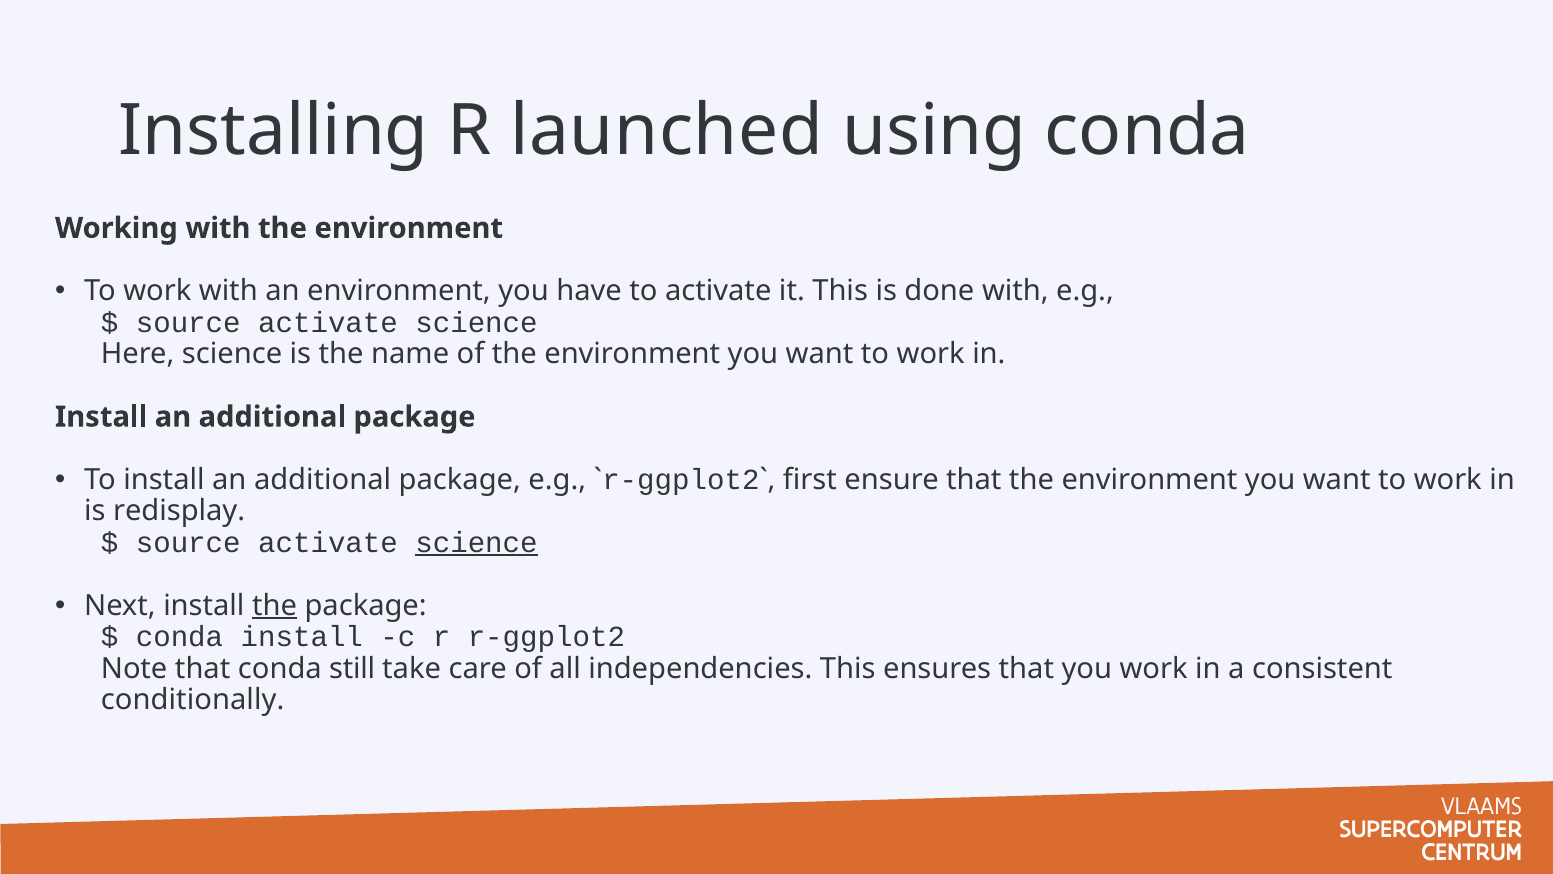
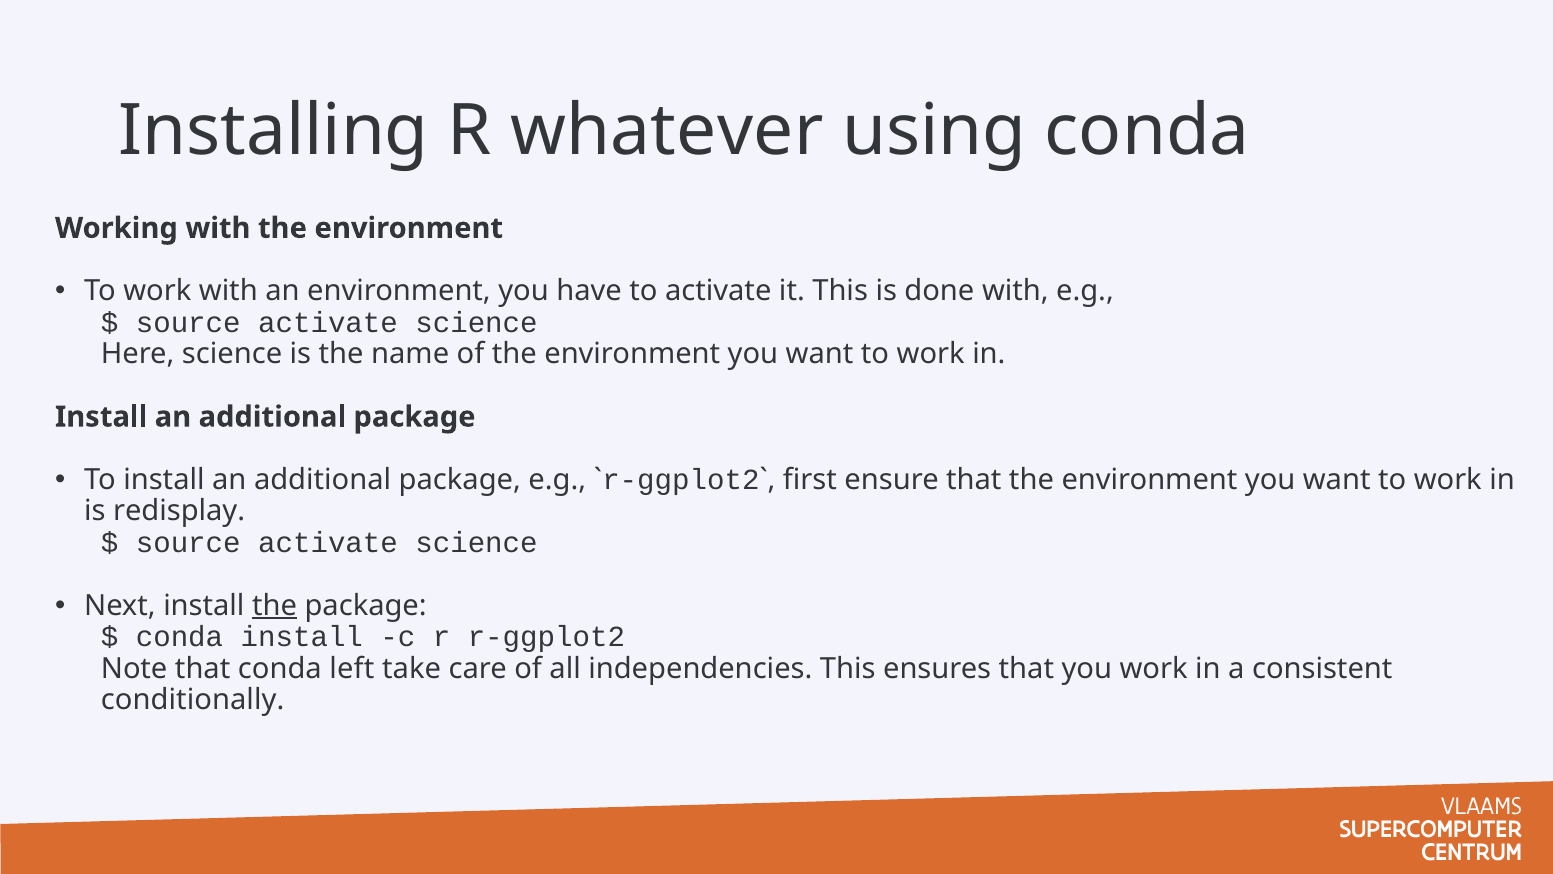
launched: launched -> whatever
science at (477, 542) underline: present -> none
still: still -> left
